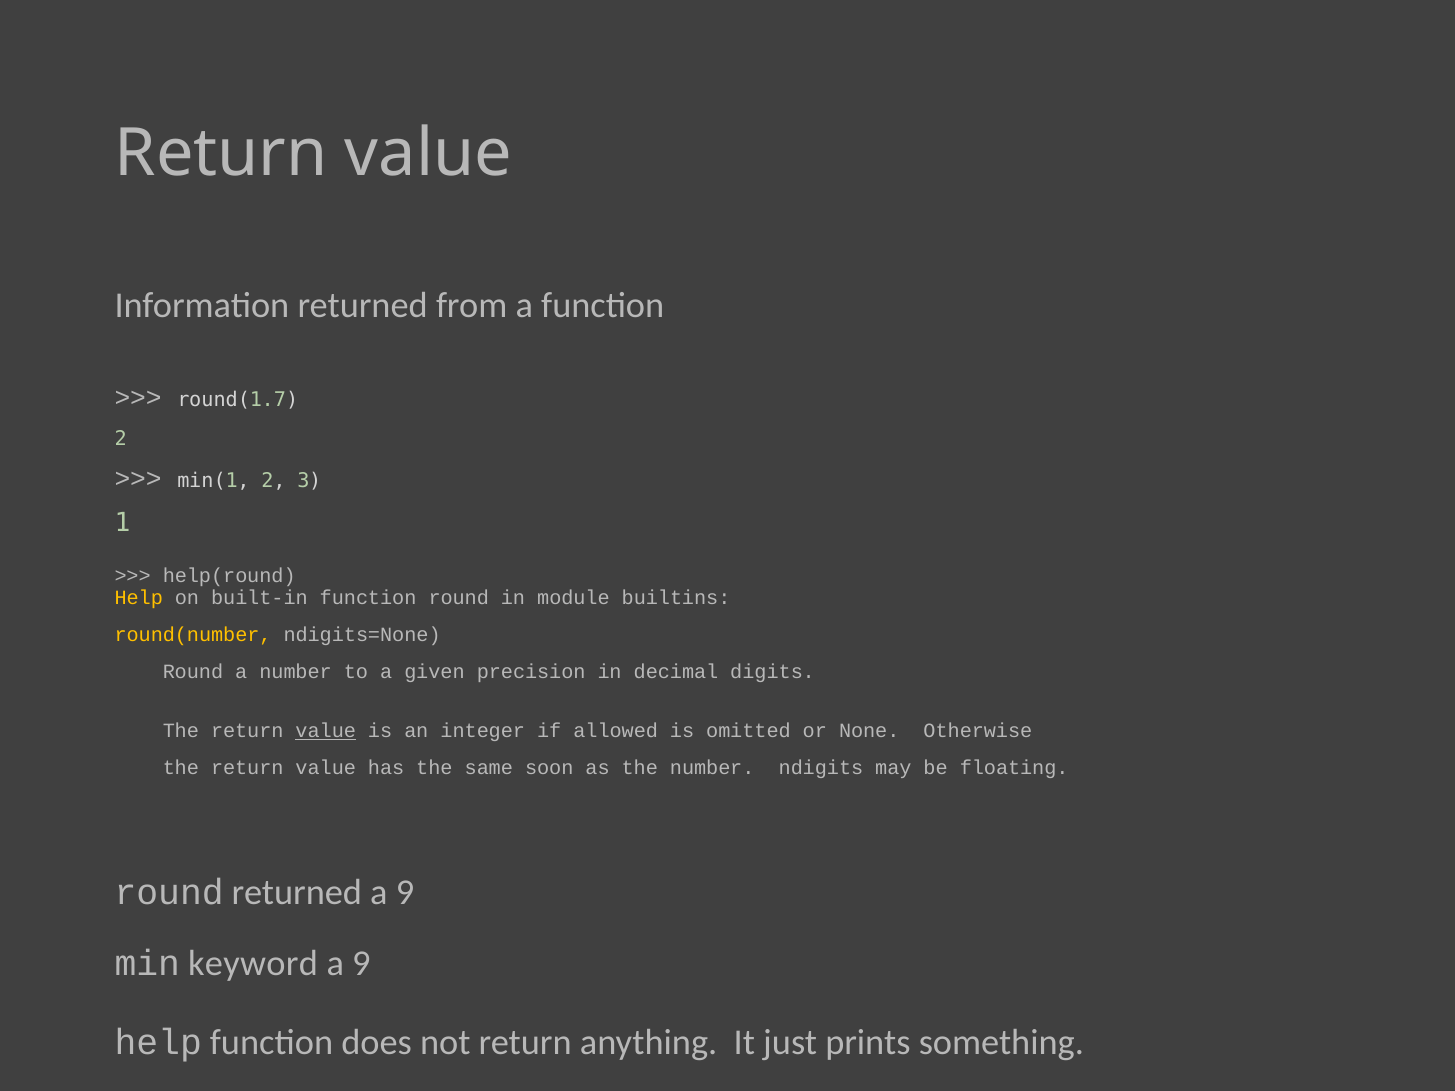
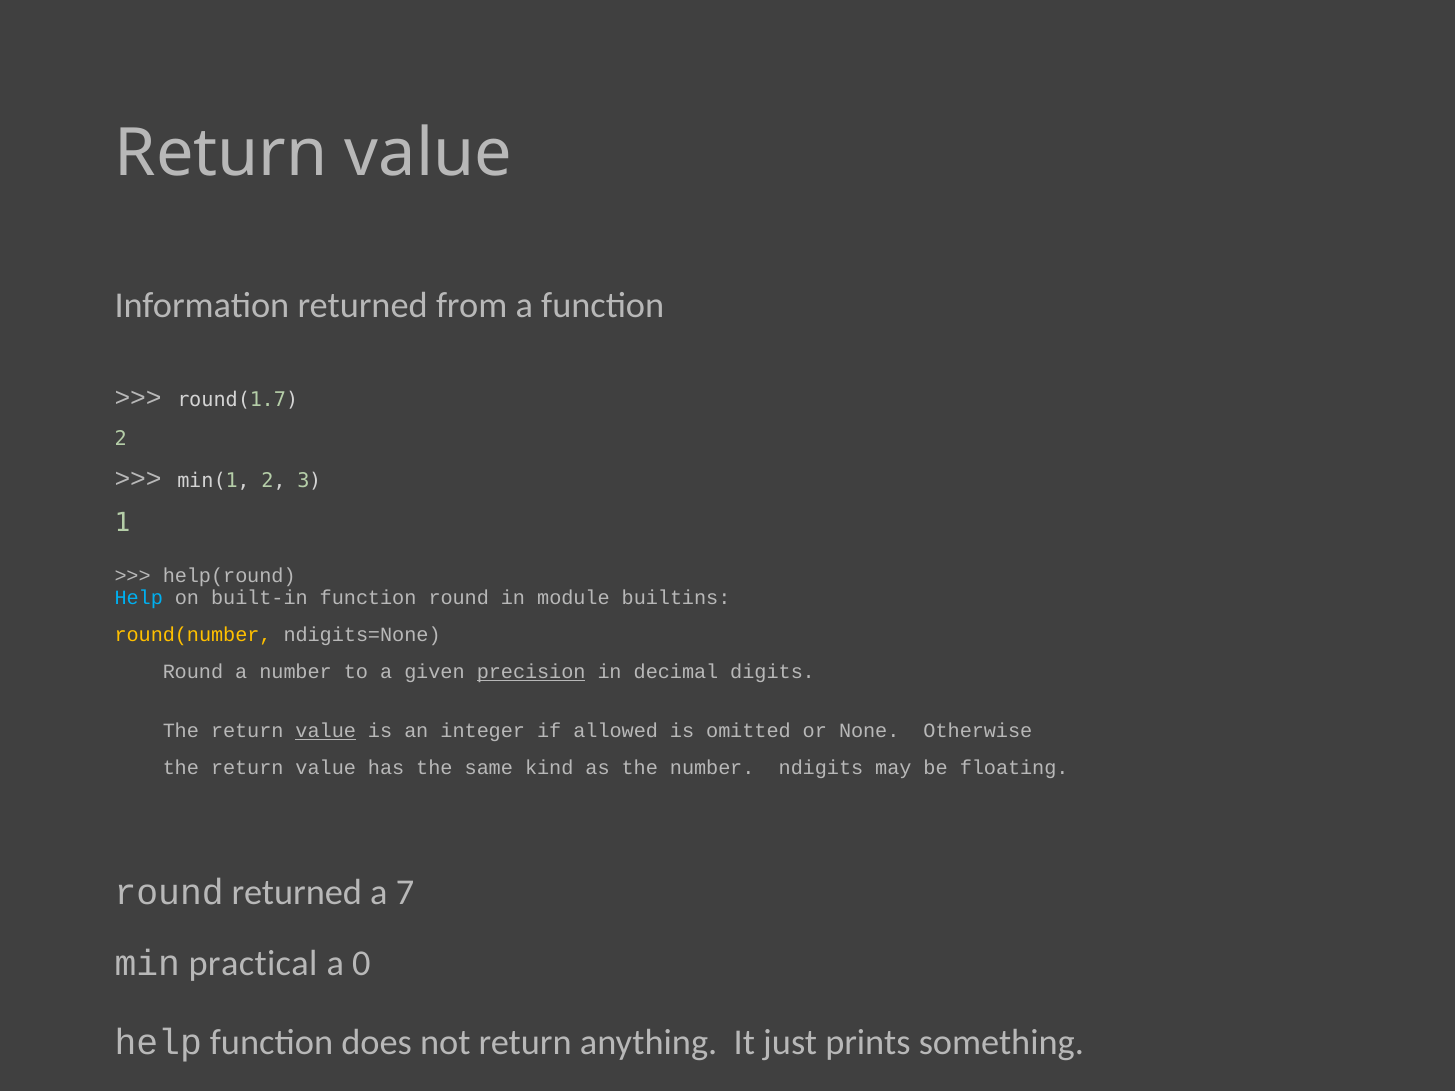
Help at (139, 598) colour: yellow -> light blue
precision underline: none -> present
soon: soon -> kind
returned a 9: 9 -> 7
keyword: keyword -> practical
9 at (361, 964): 9 -> 0
